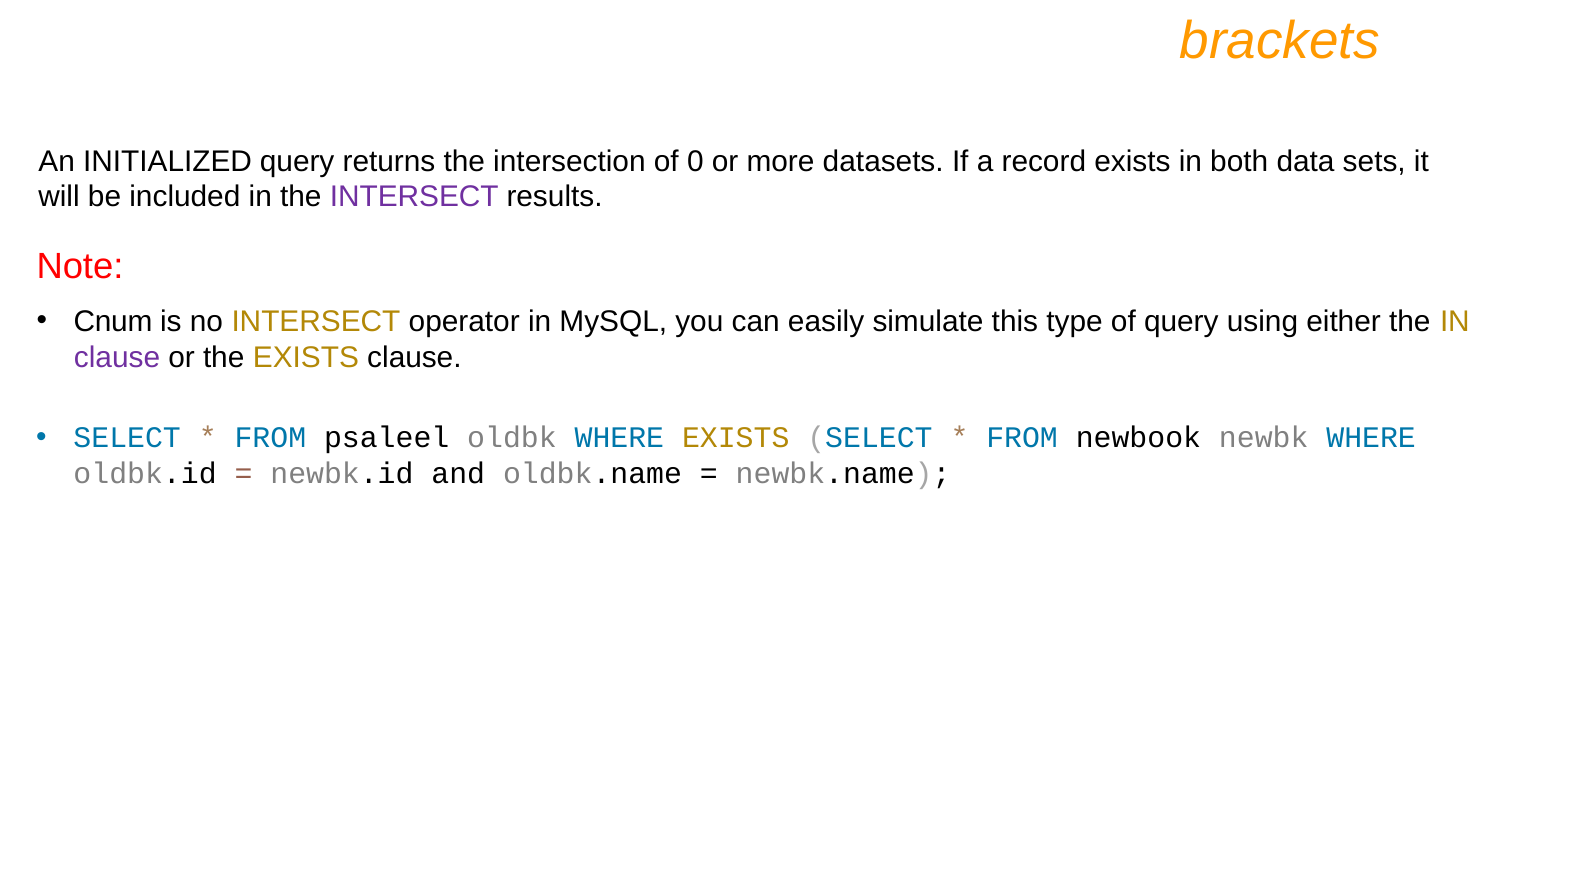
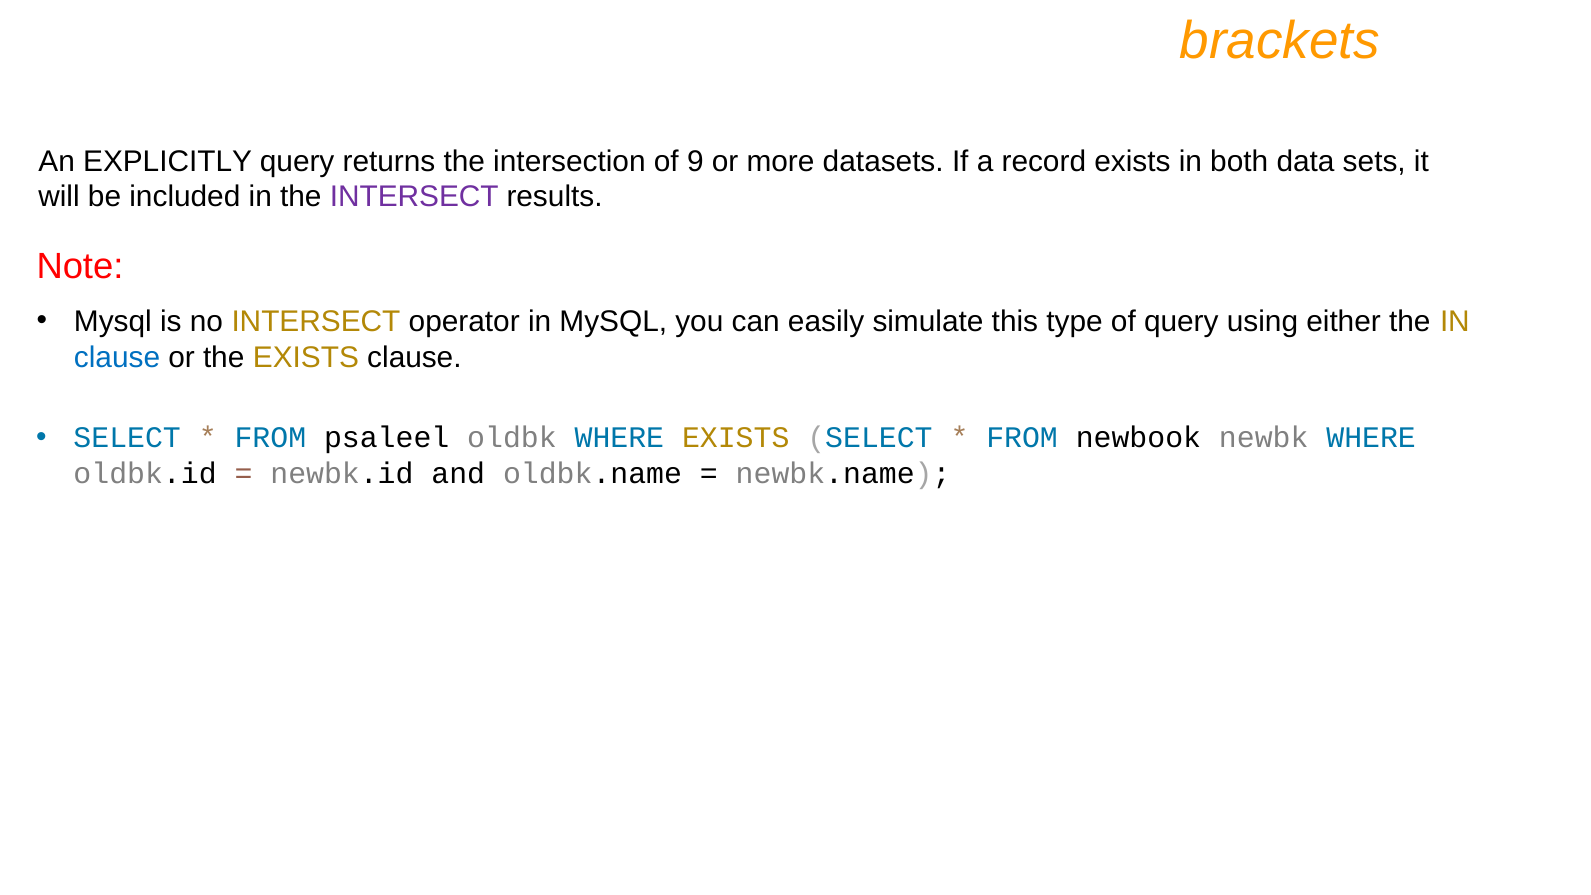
INITIALIZED: INITIALIZED -> EXPLICITLY
0: 0 -> 9
Cnum at (113, 321): Cnum -> Mysql
clause at (117, 357) colour: purple -> blue
